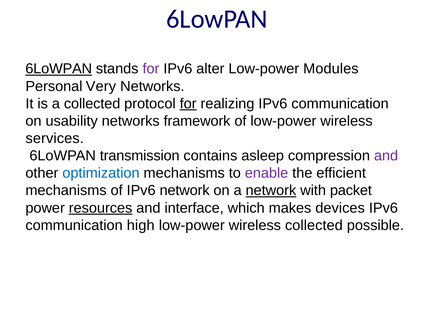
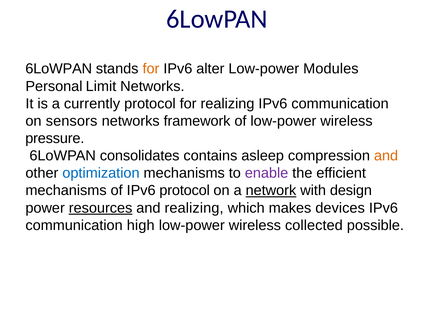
6LoWPAN at (59, 69) underline: present -> none
for at (151, 69) colour: purple -> orange
Very: Very -> Limit
a collected: collected -> currently
for at (188, 103) underline: present -> none
usability: usability -> sensors
services: services -> pressure
transmission: transmission -> consolidates
and at (386, 156) colour: purple -> orange
IPv6 network: network -> protocol
packet: packet -> design
and interface: interface -> realizing
